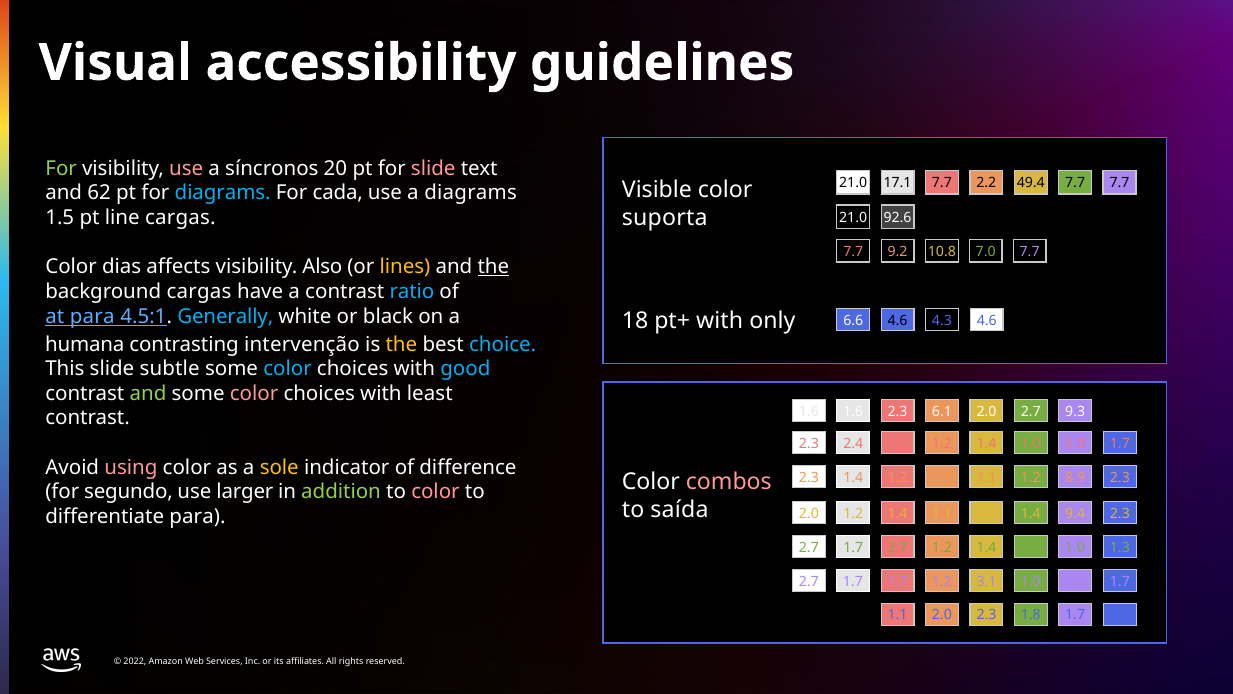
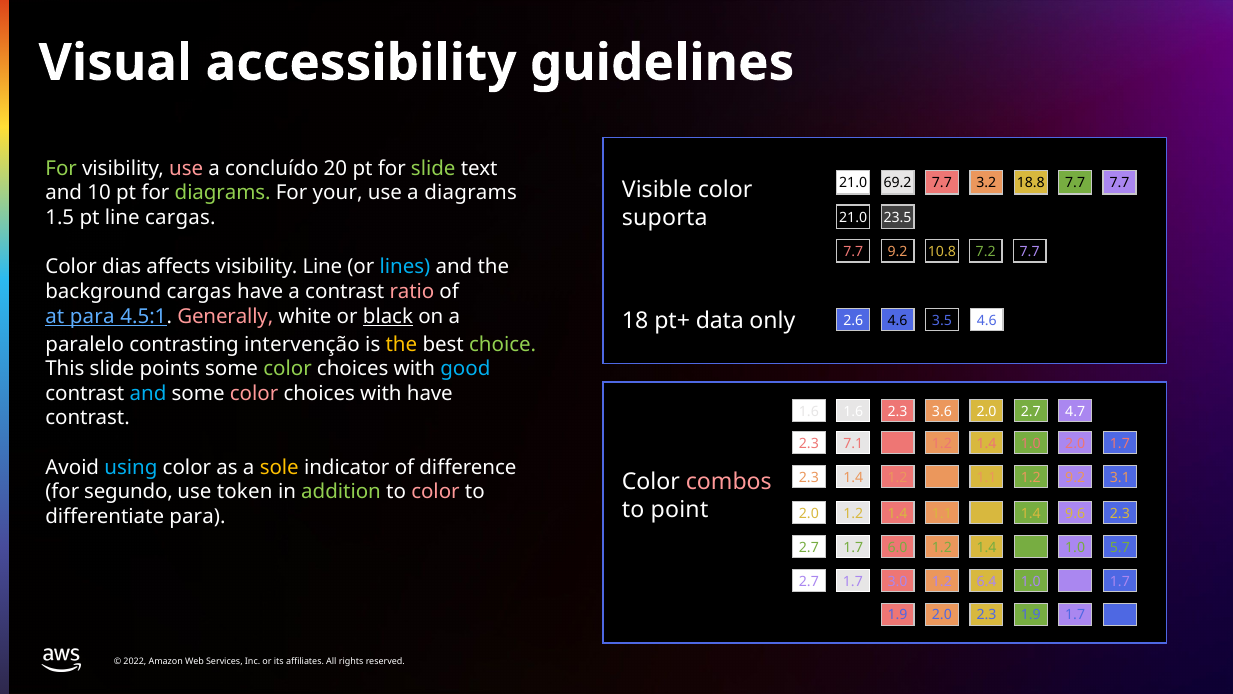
síncronos: síncronos -> concluído
slide at (433, 168) colour: pink -> light green
17.1: 17.1 -> 69.2
2.2: 2.2 -> 3.2
49.4: 49.4 -> 18.8
62: 62 -> 10
diagrams at (223, 193) colour: light blue -> light green
cada: cada -> your
92.6: 92.6 -> 23.5
7.0: 7.0 -> 7.2
visibility Also: Also -> Line
lines colour: yellow -> light blue
the at (493, 267) underline: present -> none
ratio colour: light blue -> pink
Generally colour: light blue -> pink
black underline: none -> present
pt+ with: with -> data
6.6: 6.6 -> 2.6
4.3: 4.3 -> 3.5
humana: humana -> paralelo
choice colour: light blue -> light green
subtle: subtle -> points
color at (288, 369) colour: light blue -> light green
and at (148, 393) colour: light green -> light blue
with least: least -> have
6.1: 6.1 -> 3.6
9.3: 9.3 -> 4.7
2.4: 2.4 -> 7.1
1.0 5.0: 5.0 -> 2.0
using colour: pink -> light blue
1.2 8.9: 8.9 -> 9.2
2.3 at (1120, 477): 2.3 -> 3.1
larger: larger -> token
saída: saída -> point
9.4: 9.4 -> 9.6
2.7 1.7 2.7: 2.7 -> 6.0
1.3: 1.3 -> 5.7
1.7 1.7: 1.7 -> 3.0
3.1: 3.1 -> 6.4
1.1 at (898, 615): 1.1 -> 1.9
2.3 1.8: 1.8 -> 1.9
